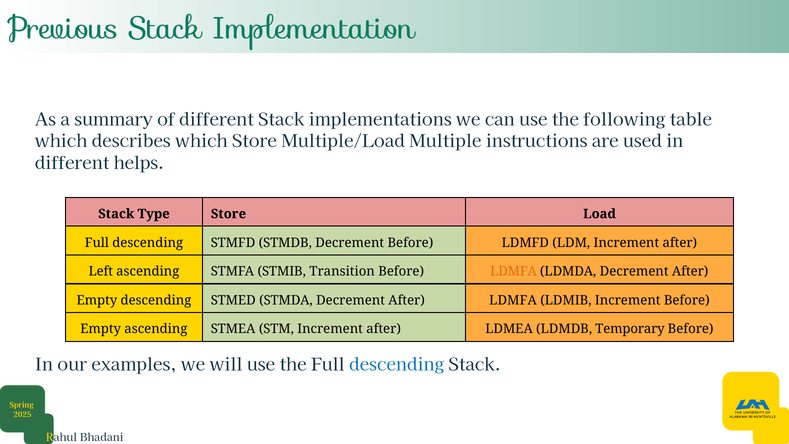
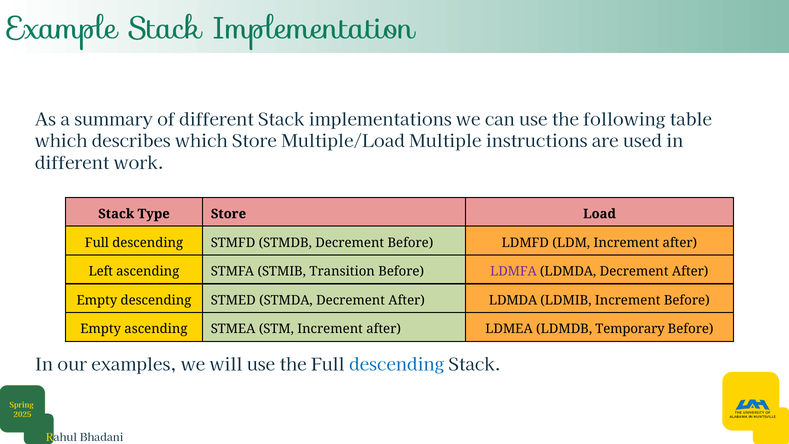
Previous: Previous -> Example
helps: helps -> work
LDMFA at (514, 271) colour: orange -> purple
After LDMFA: LDMFA -> LDMDA
